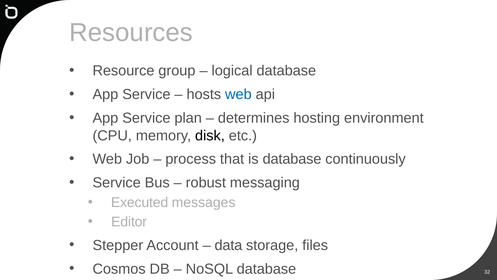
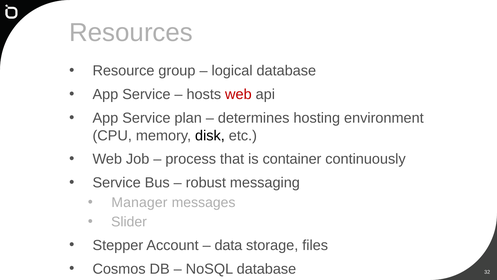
web at (238, 94) colour: blue -> red
is database: database -> container
Executed: Executed -> Manager
Editor: Editor -> Slider
